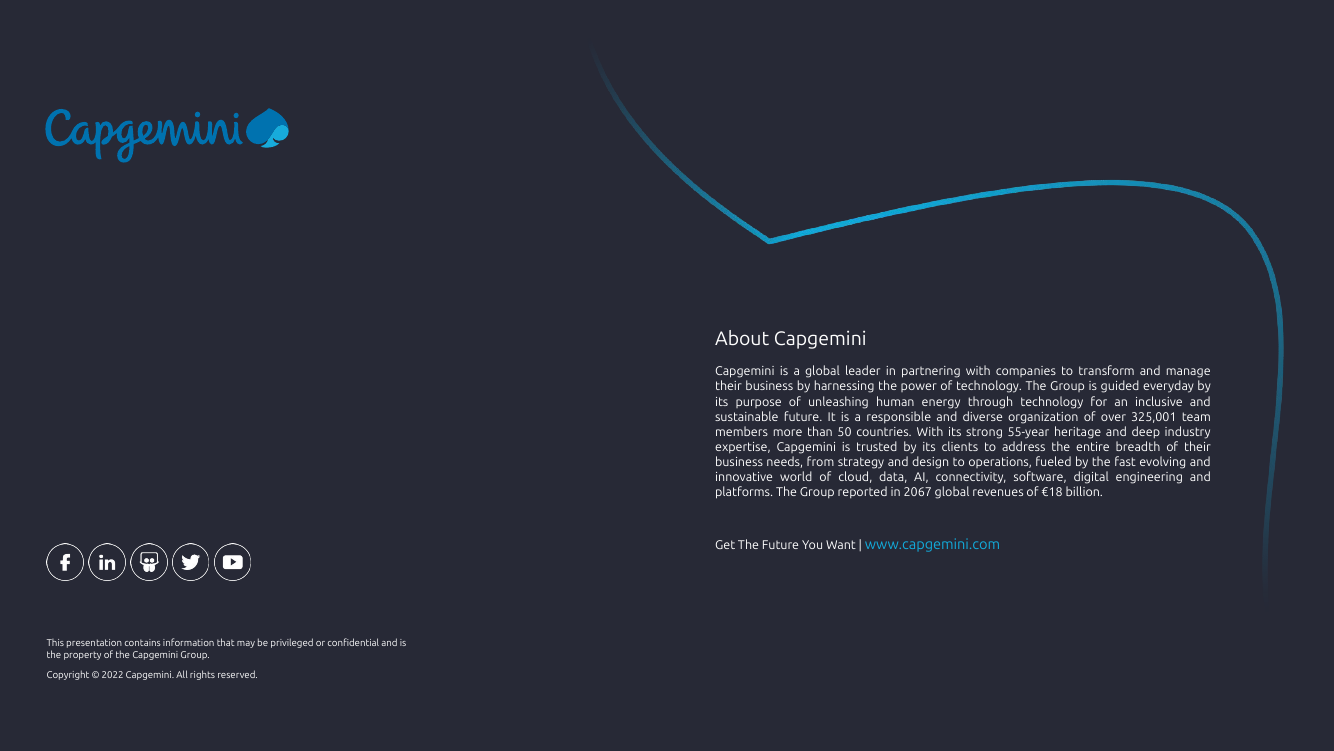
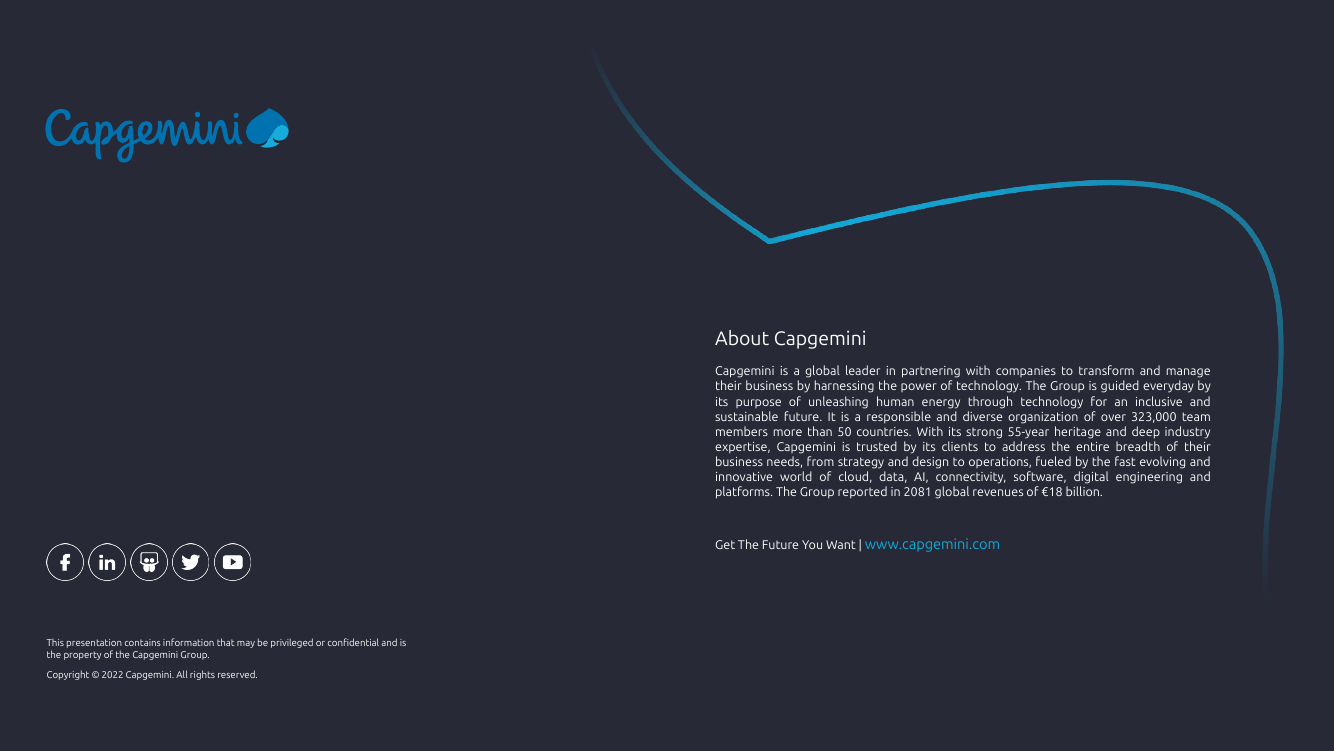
325,001: 325,001 -> 323,000
2067: 2067 -> 2081
